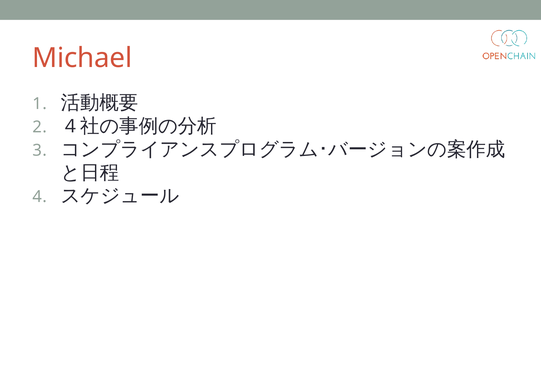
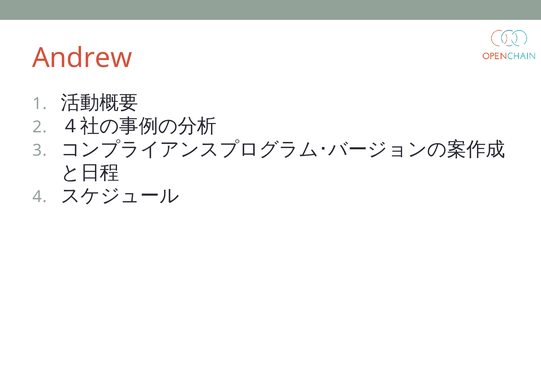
Michael: Michael -> Andrew
